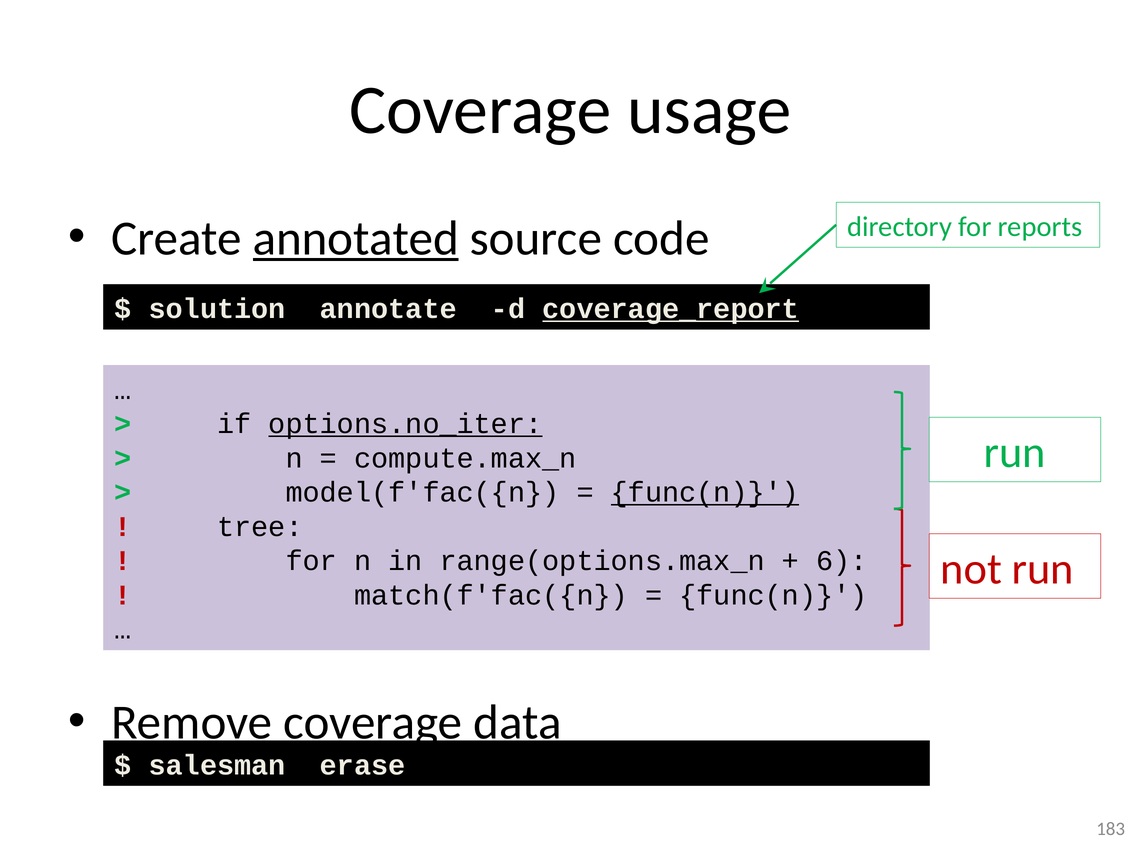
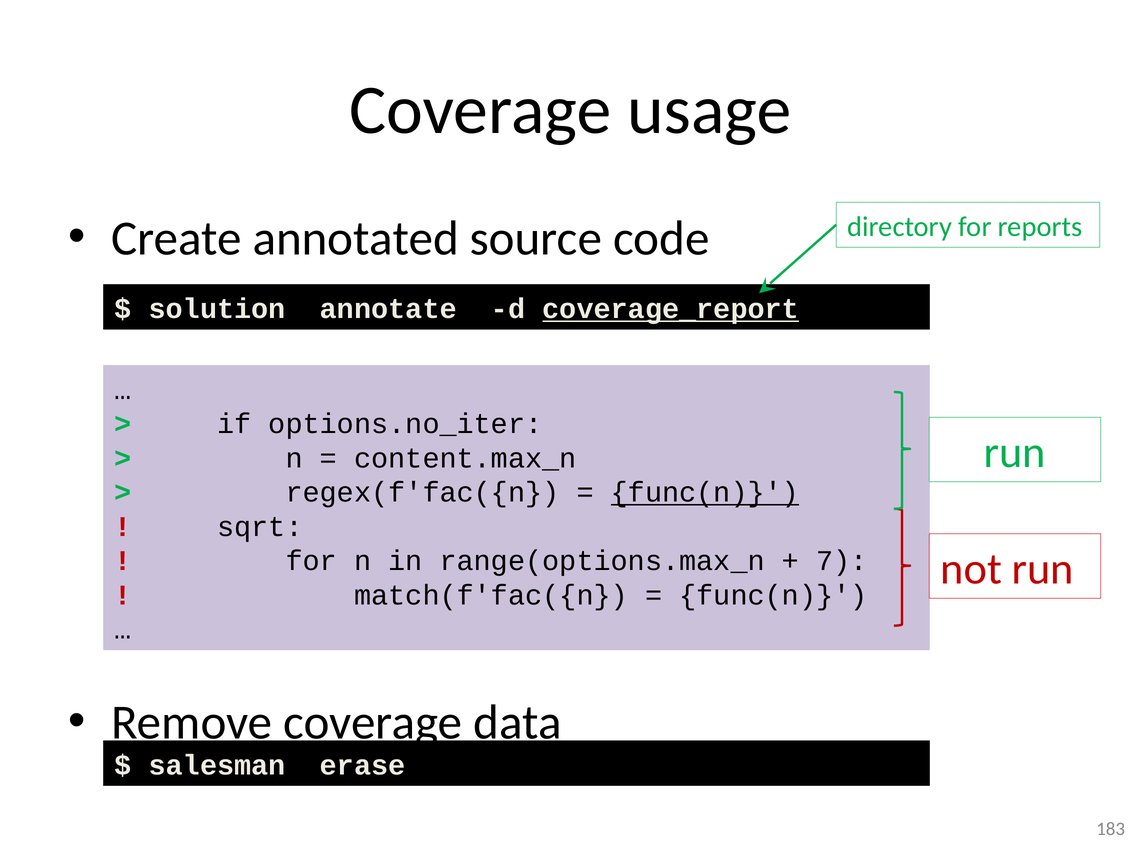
annotated underline: present -> none
options.no_iter underline: present -> none
compute.max_n: compute.max_n -> content.max_n
model(f'fac({n: model(f'fac({n -> regex(f'fac({n
tree: tree -> sqrt
6: 6 -> 7
